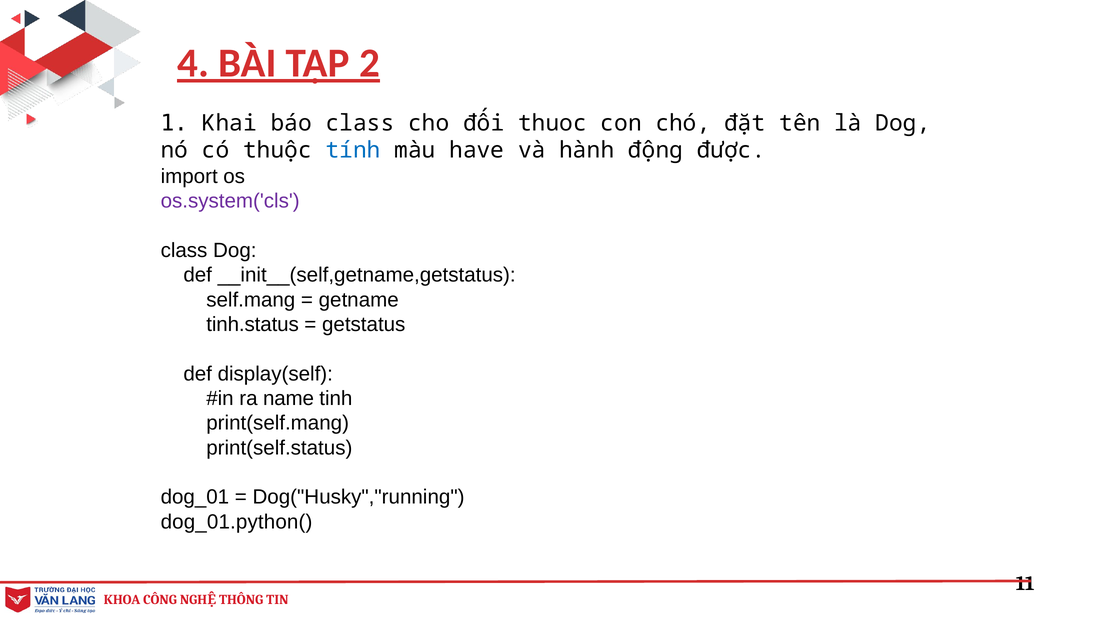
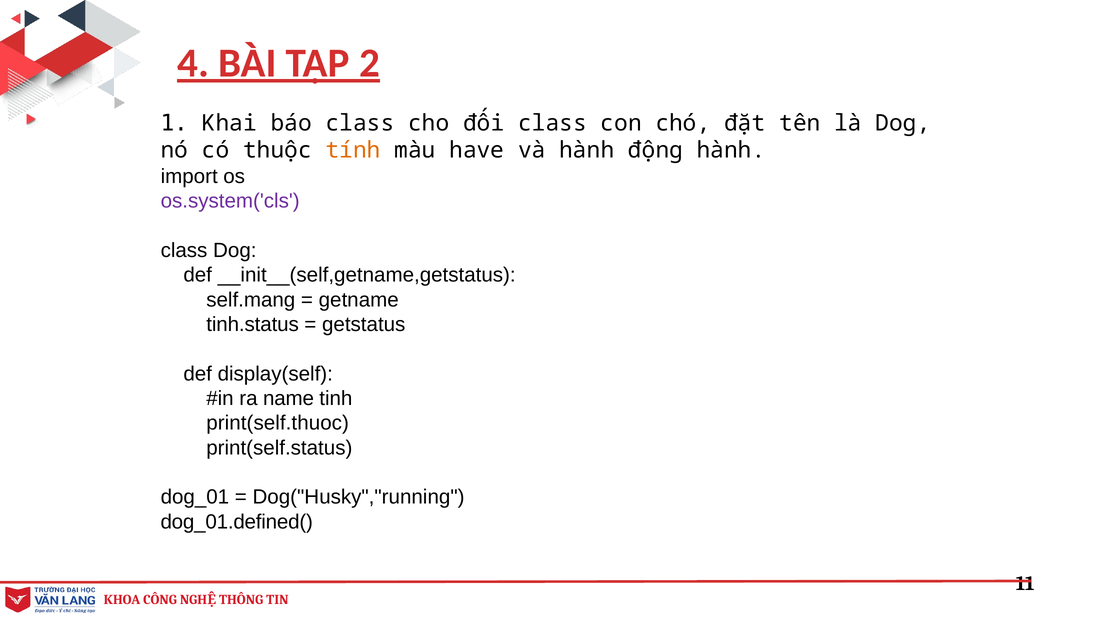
đối thuoc: thuoc -> class
tính colour: blue -> orange
động được: được -> hành
print(self.mang: print(self.mang -> print(self.thuoc
dog_01.python(: dog_01.python( -> dog_01.defined(
